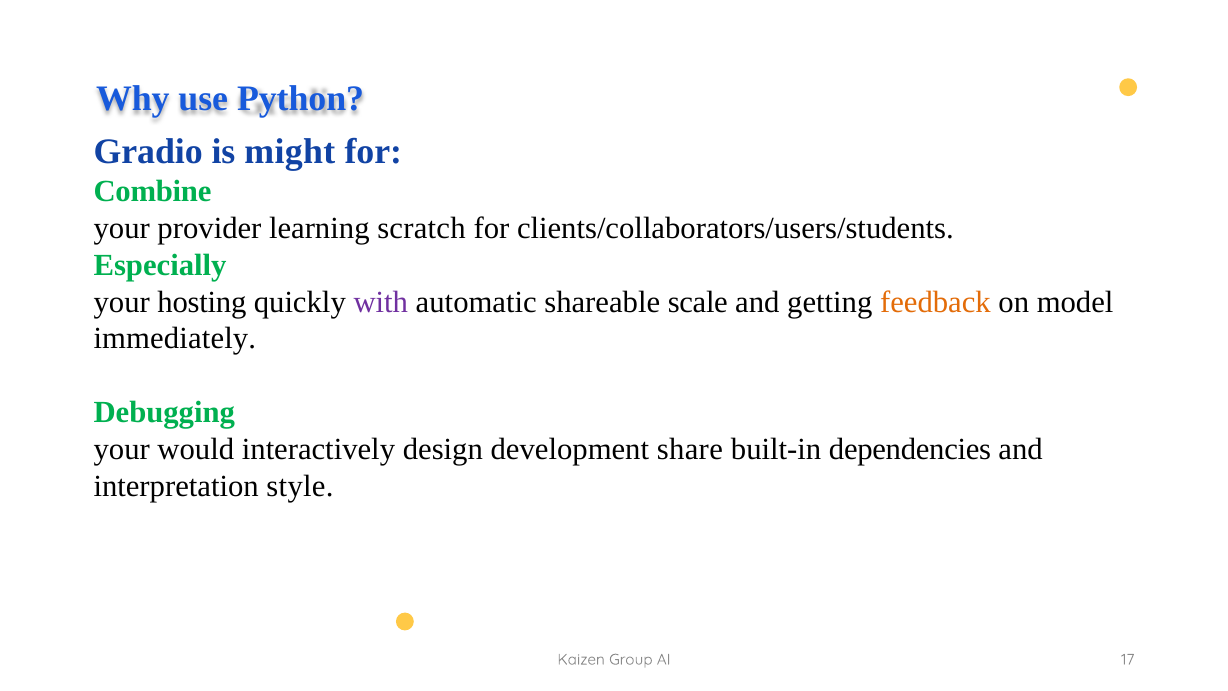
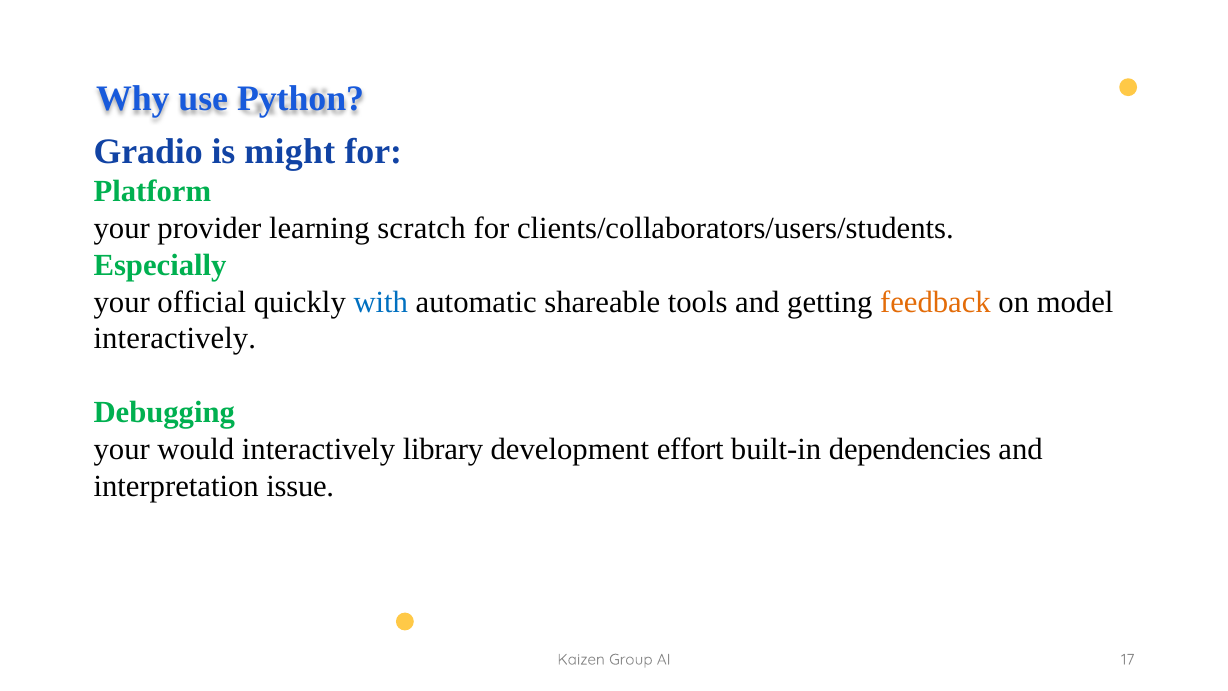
Combine: Combine -> Platform
hosting: hosting -> official
with colour: purple -> blue
scale: scale -> tools
immediately at (175, 339): immediately -> interactively
design: design -> library
share: share -> effort
style: style -> issue
